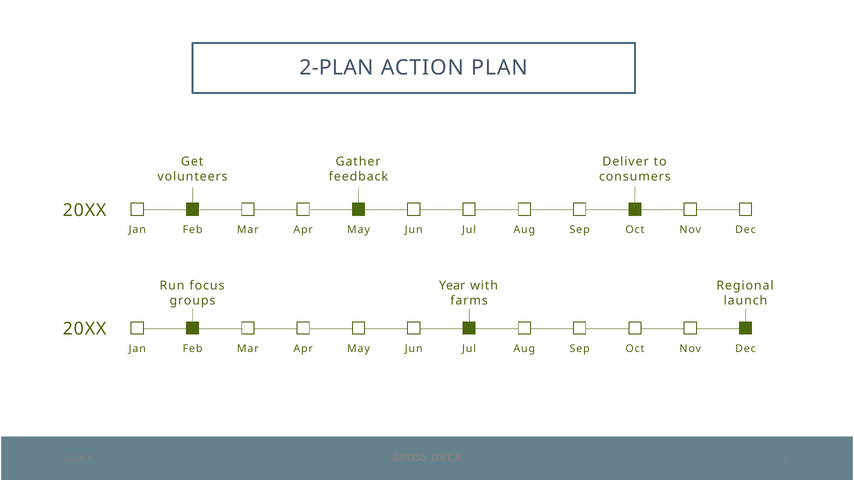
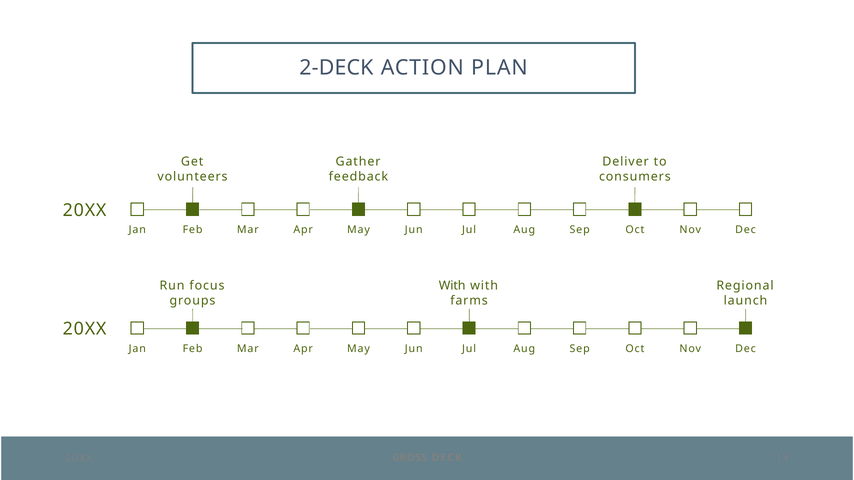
2-PLAN: 2-PLAN -> 2-DECK
Year at (452, 286): Year -> With
